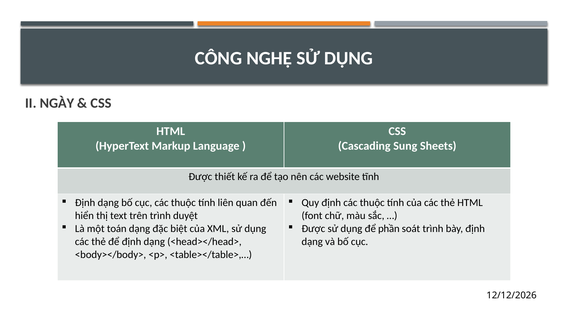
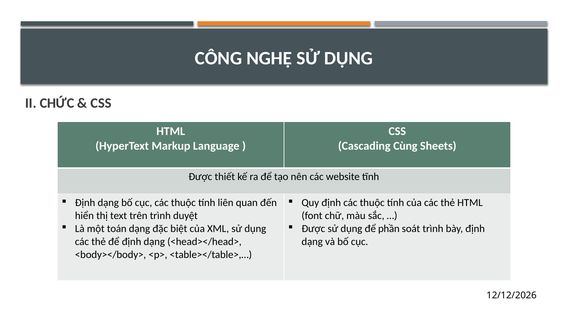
NGÀY: NGÀY -> CHỨC
Sung: Sung -> Cùng
